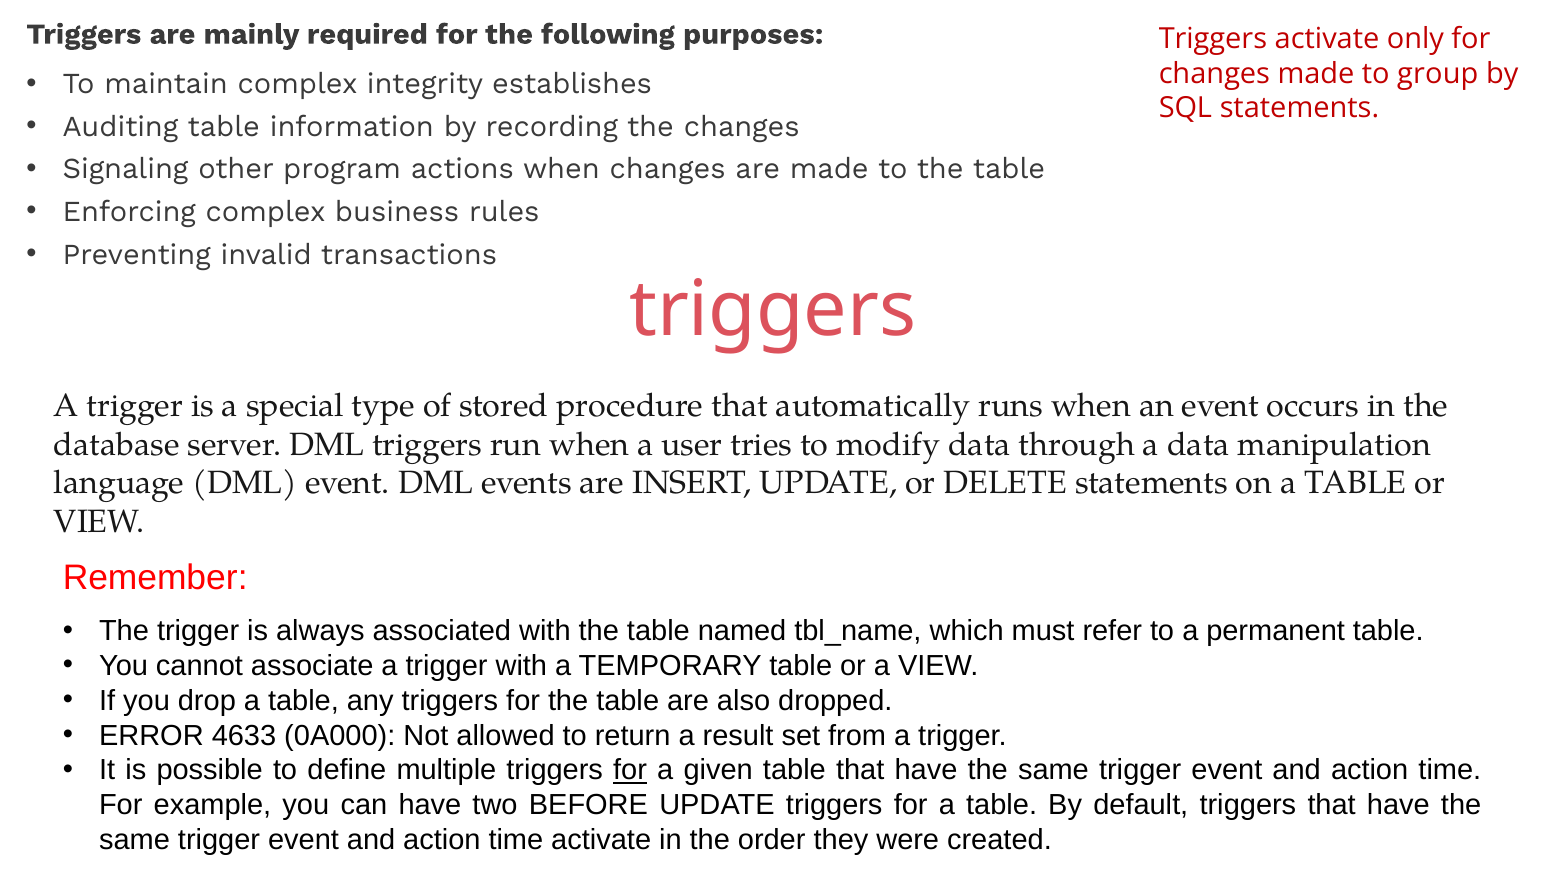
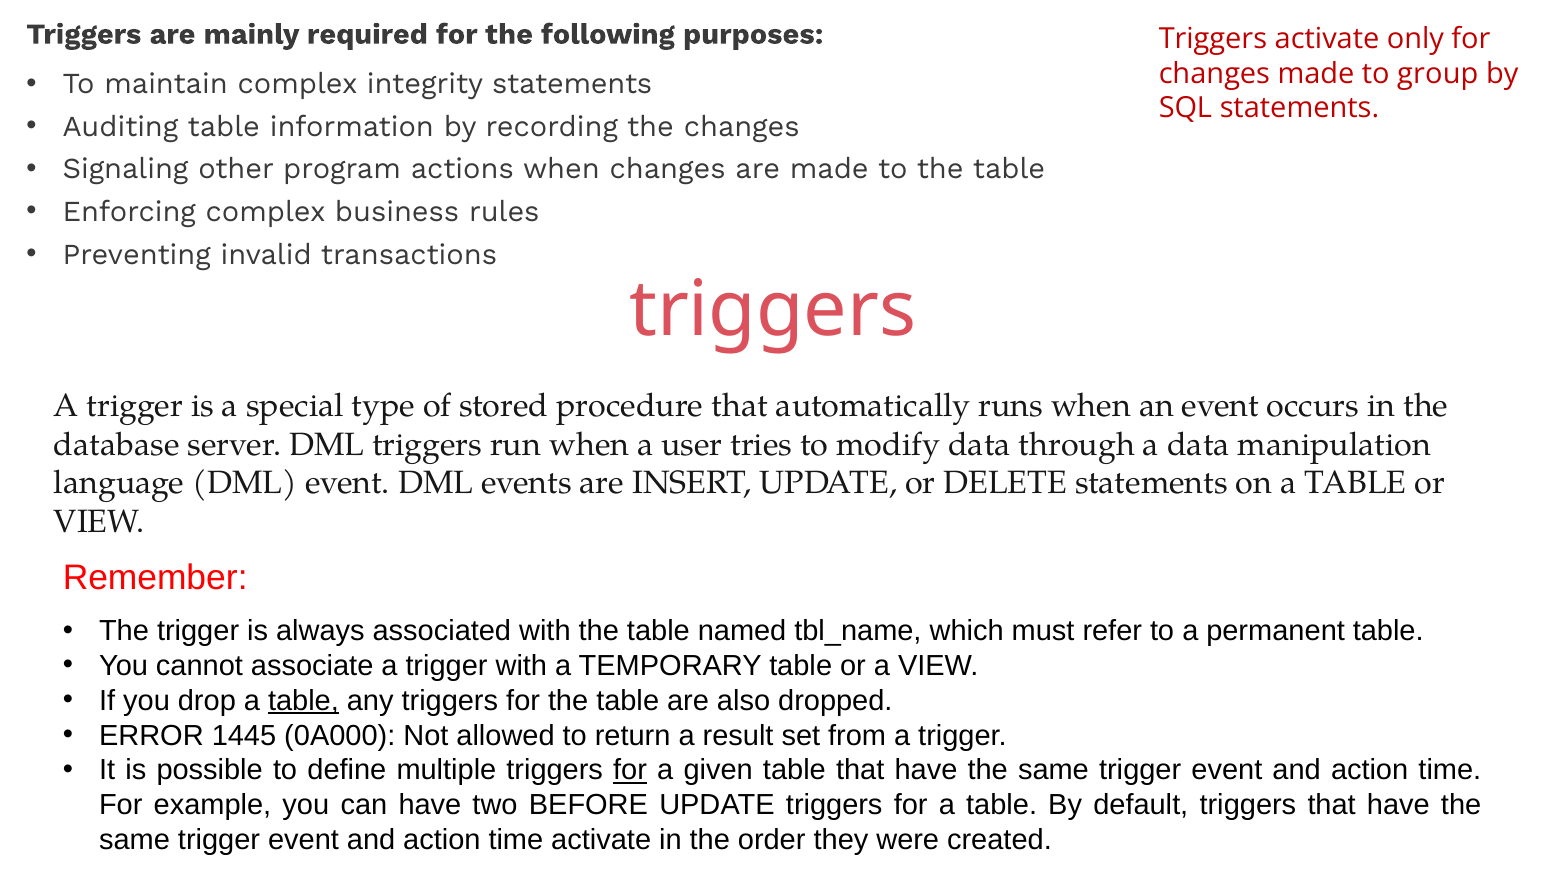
integrity establishes: establishes -> statements
table at (303, 700) underline: none -> present
4633: 4633 -> 1445
